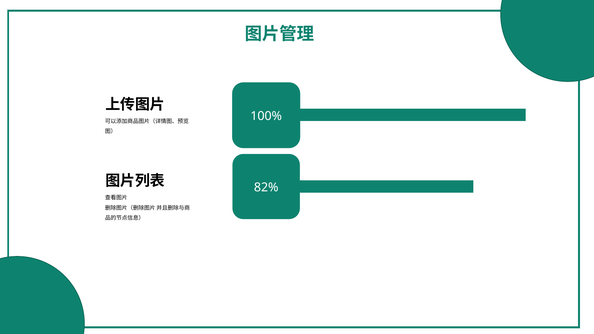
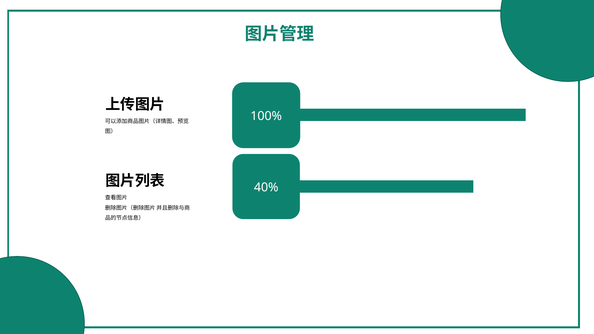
82%: 82% -> 40%
